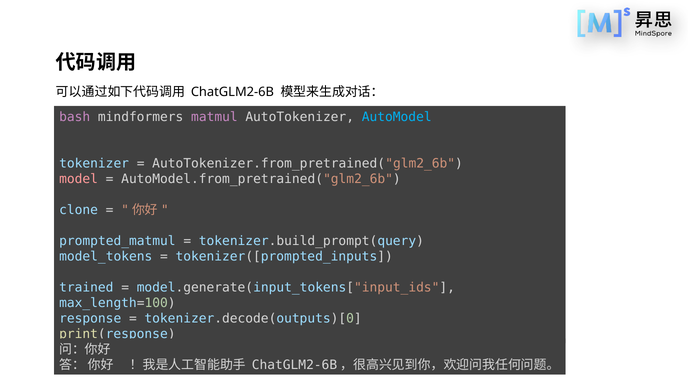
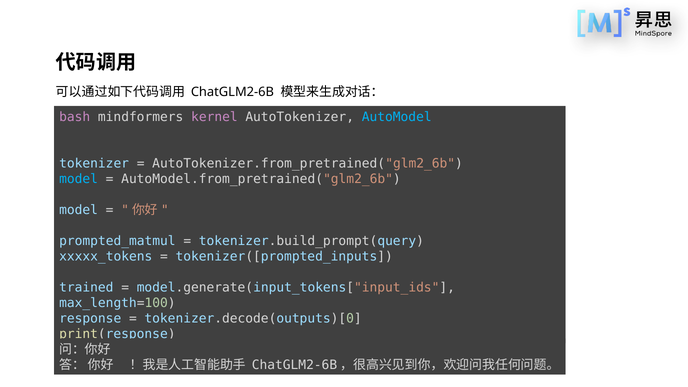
matmul: matmul -> kernel
model at (79, 179) colour: pink -> light blue
clone at (79, 210): clone -> model
model_tokens: model_tokens -> xxxxx_tokens
